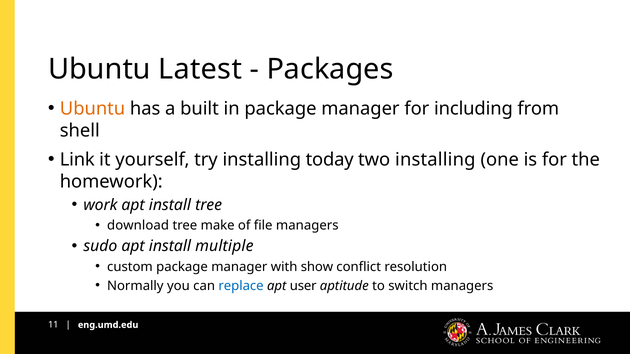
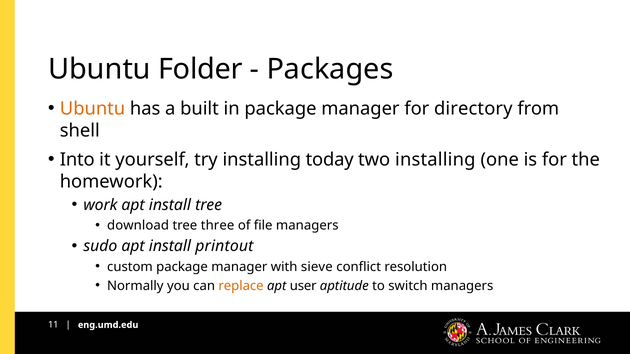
Latest: Latest -> Folder
including: including -> directory
Link: Link -> Into
make: make -> three
multiple: multiple -> printout
show: show -> sieve
replace colour: blue -> orange
